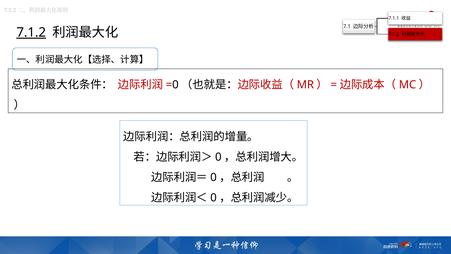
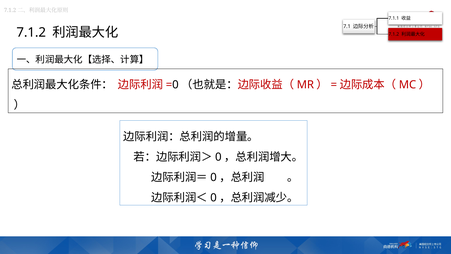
7.1.2 at (31, 32) underline: present -> none
